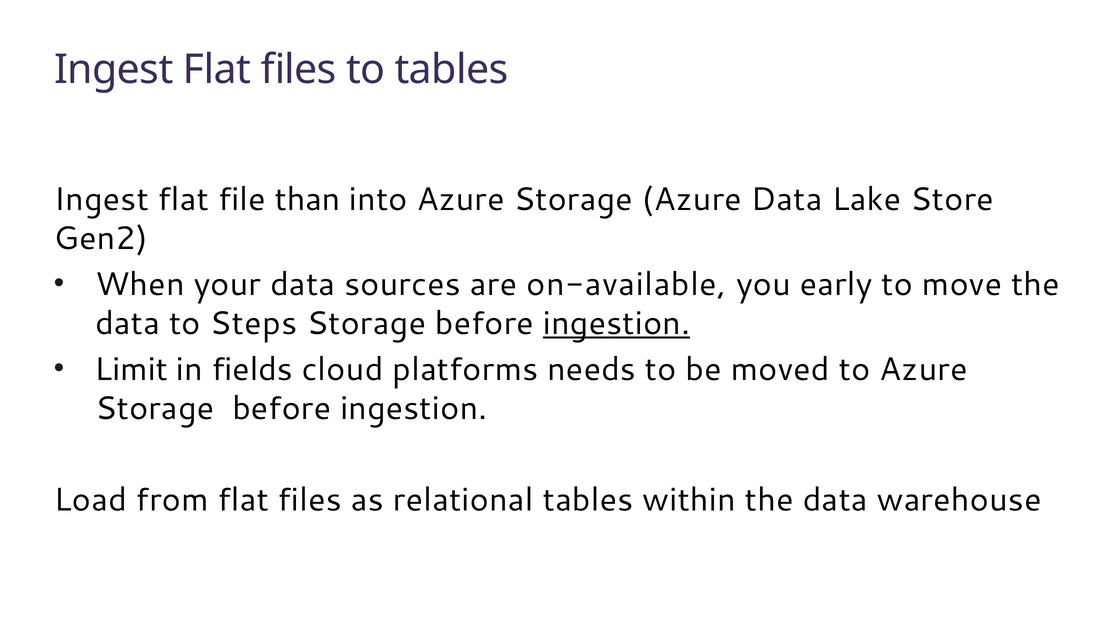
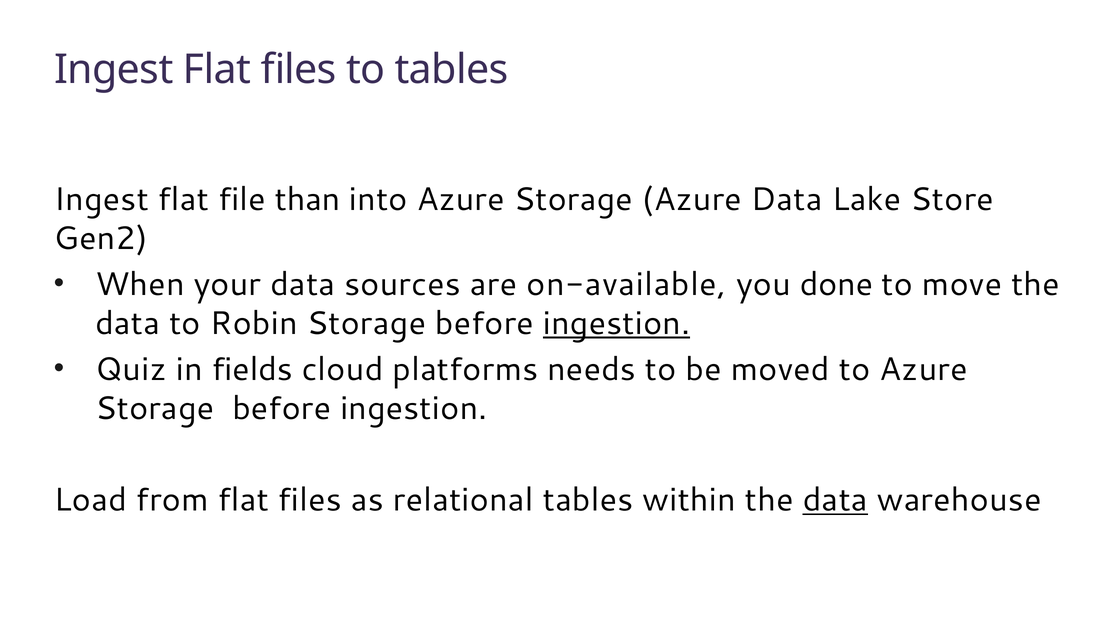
early: early -> done
Steps: Steps -> Robin
Limit: Limit -> Quiz
data at (835, 500) underline: none -> present
